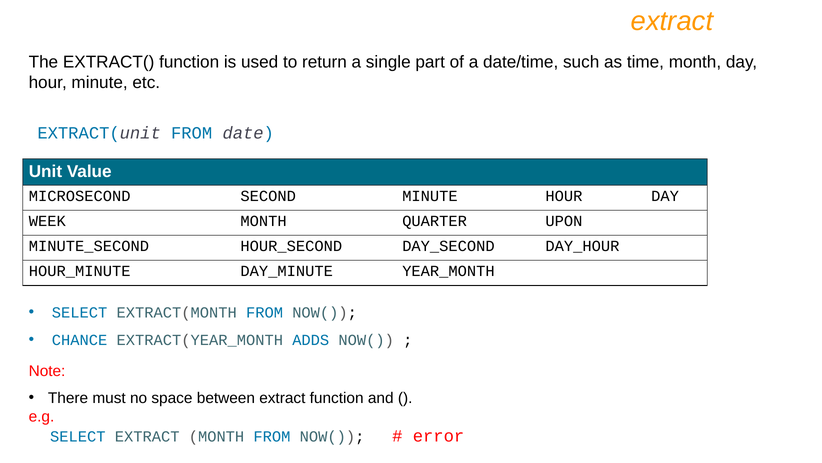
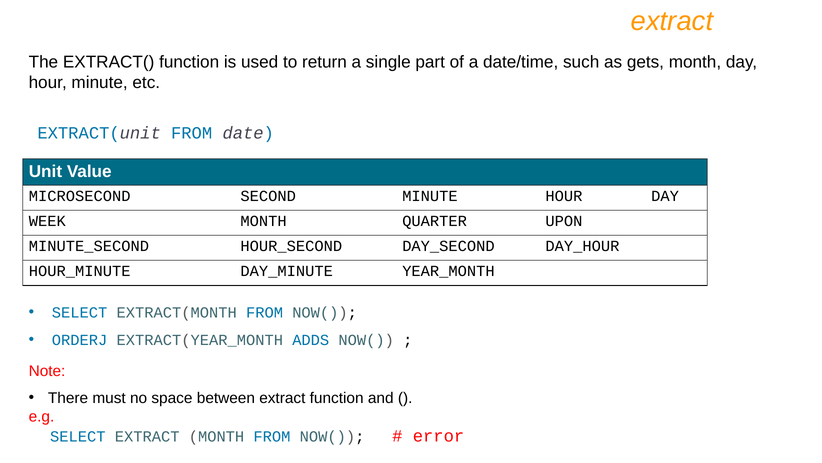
time: time -> gets
CHANCE: CHANCE -> ORDERJ
